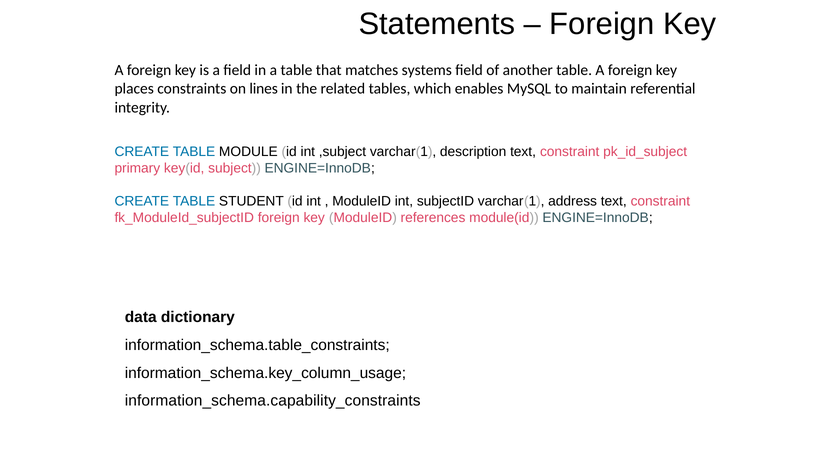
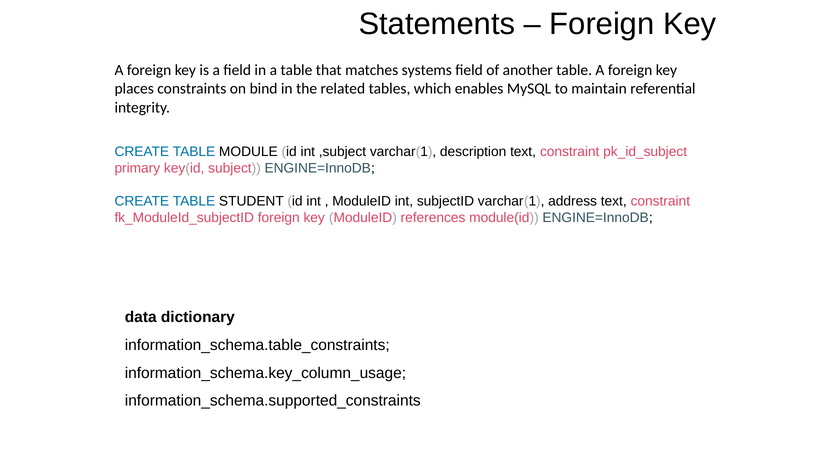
lines: lines -> bind
information_schema.capability_constraints: information_schema.capability_constraints -> information_schema.supported_constraints
